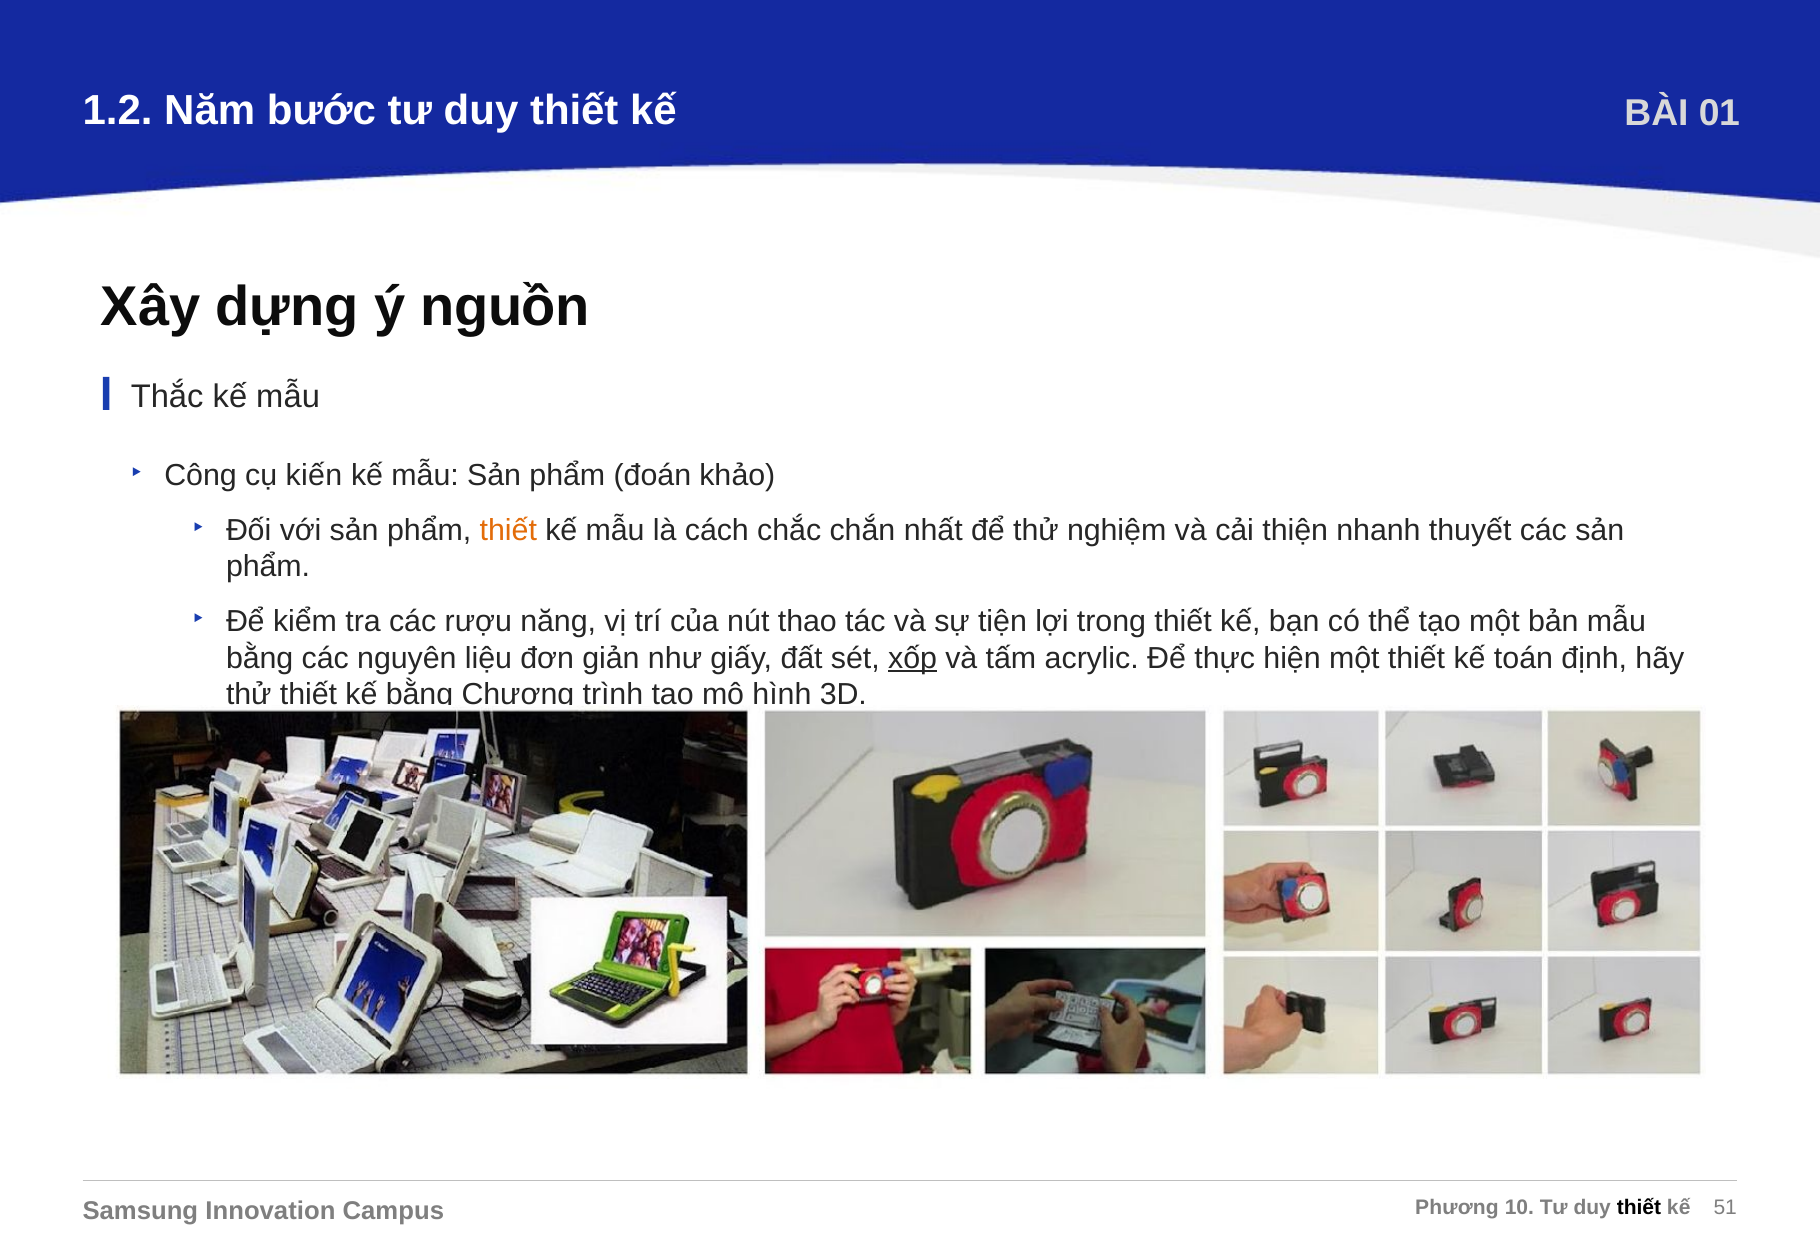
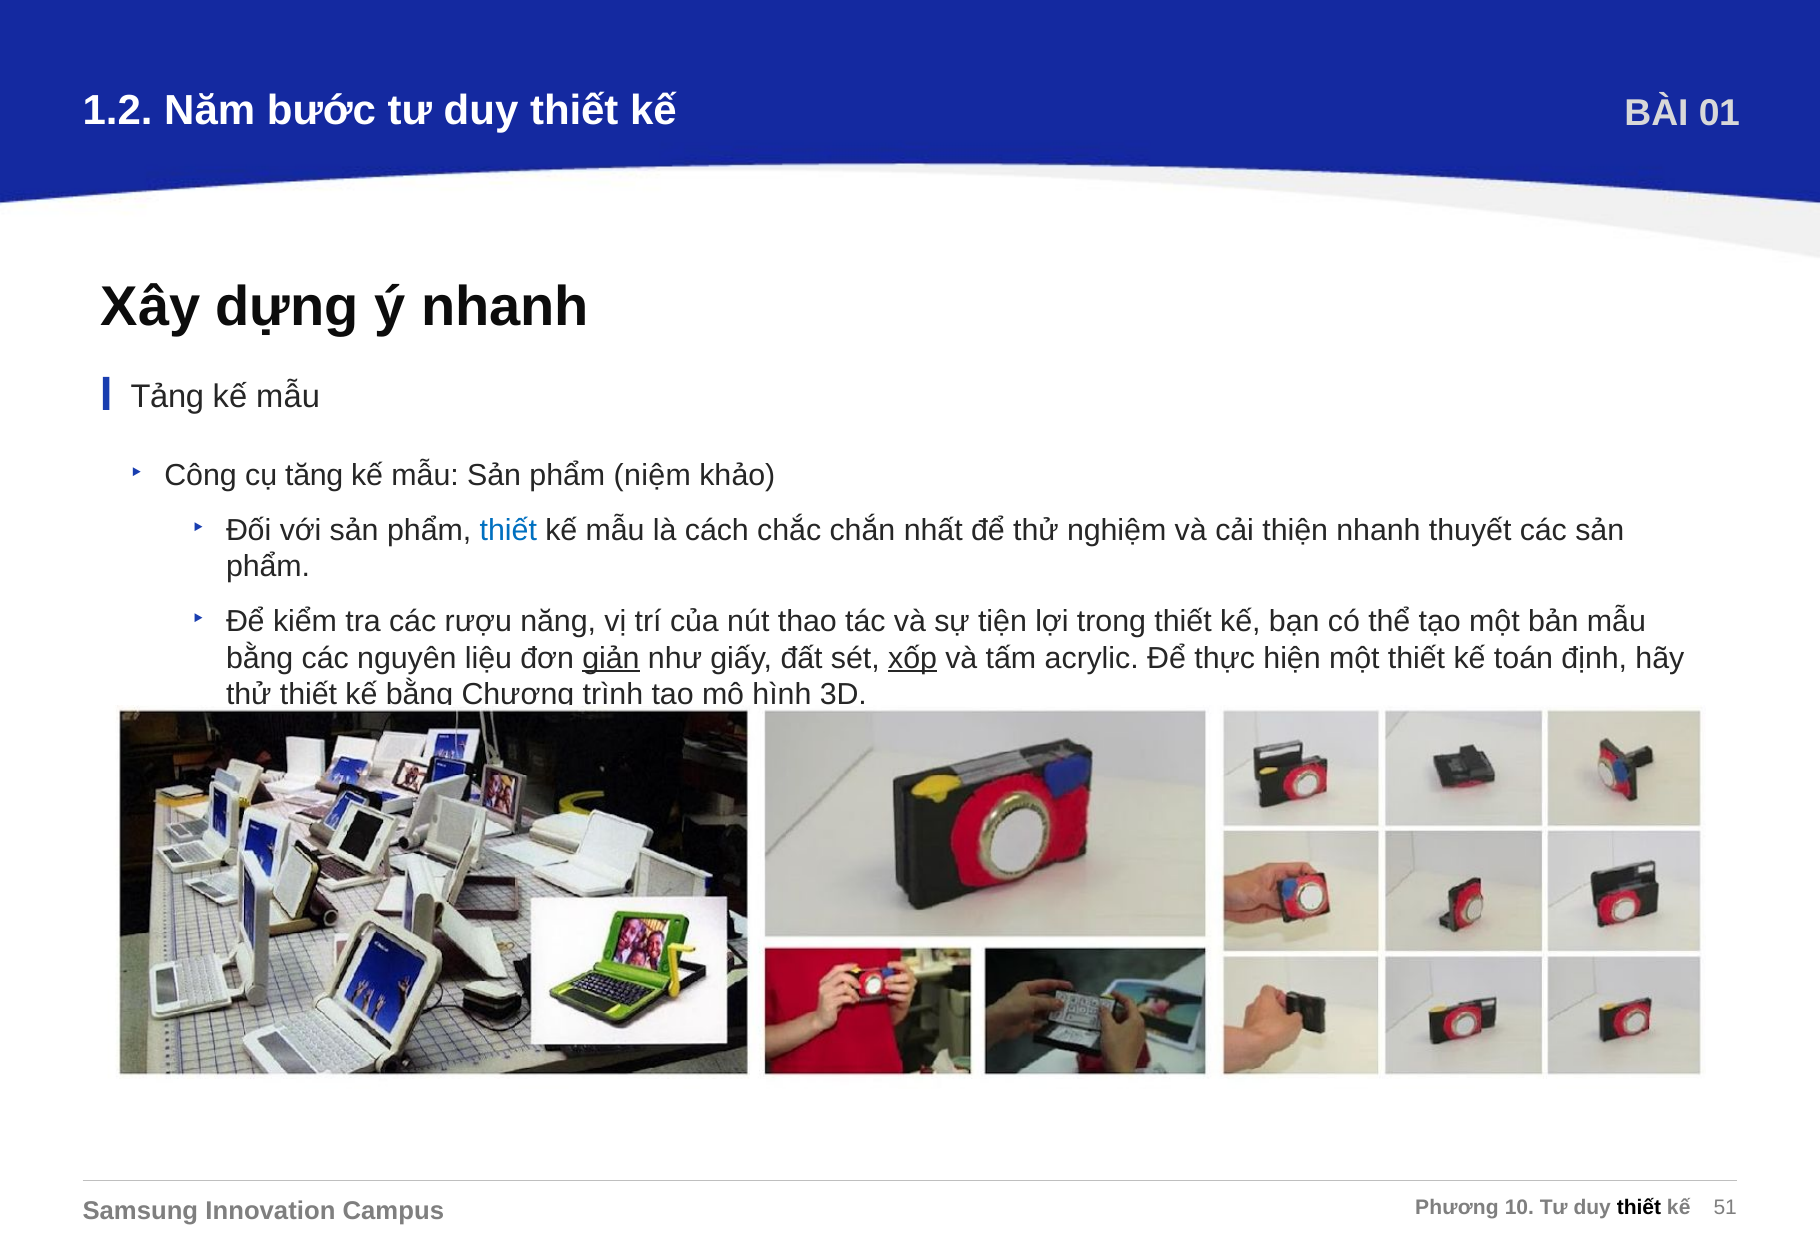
ý nguồn: nguồn -> nhanh
Thắc: Thắc -> Tảng
kiến: kiến -> tăng
đoán: đoán -> niệm
thiết at (508, 530) colour: orange -> blue
giản underline: none -> present
